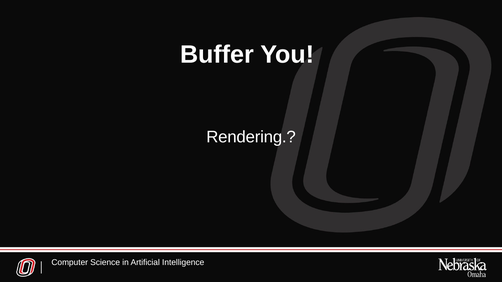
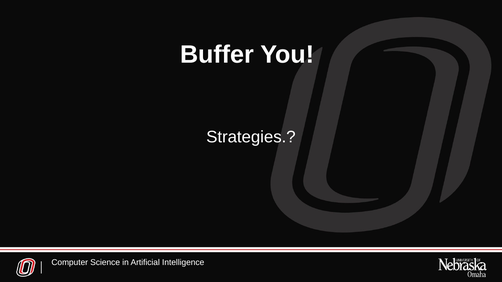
Rendering: Rendering -> Strategies
